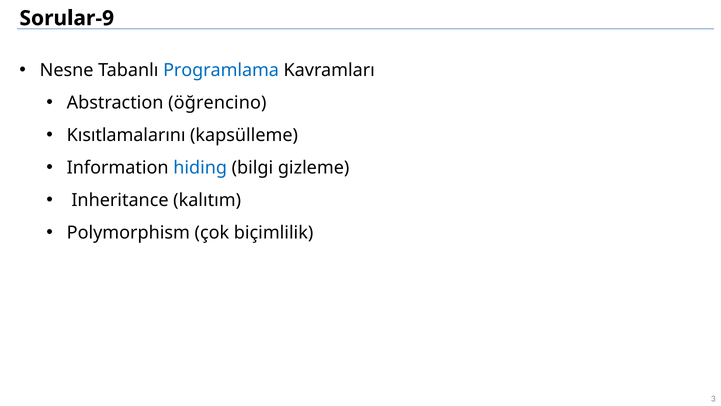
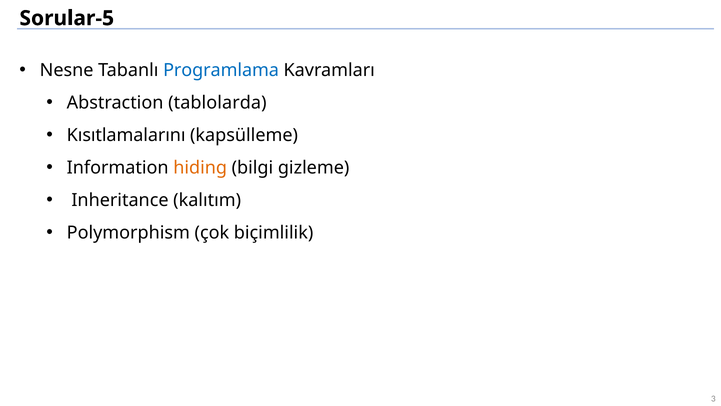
Sorular-9: Sorular-9 -> Sorular-5
öğrencino: öğrencino -> tablolarda
hiding colour: blue -> orange
